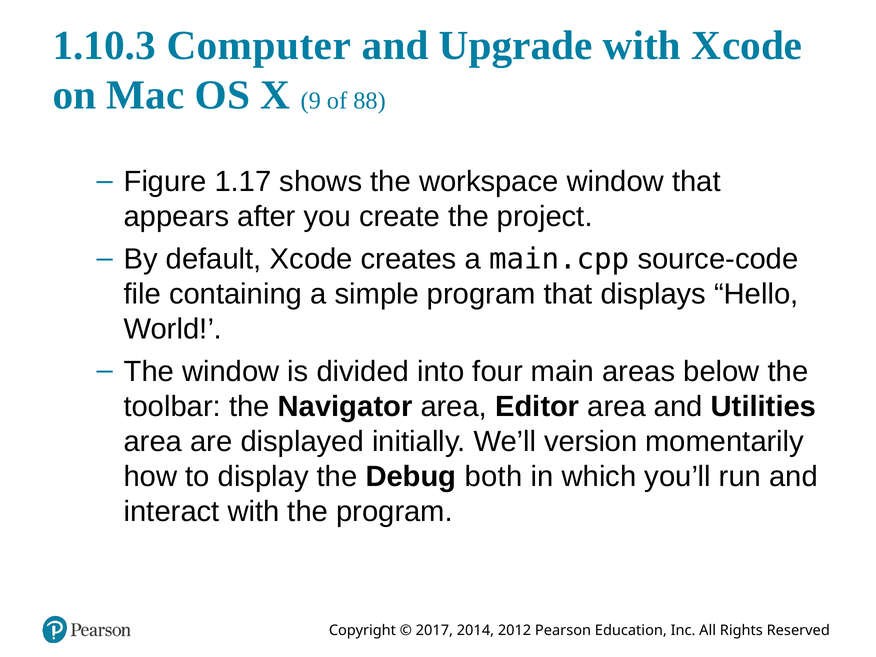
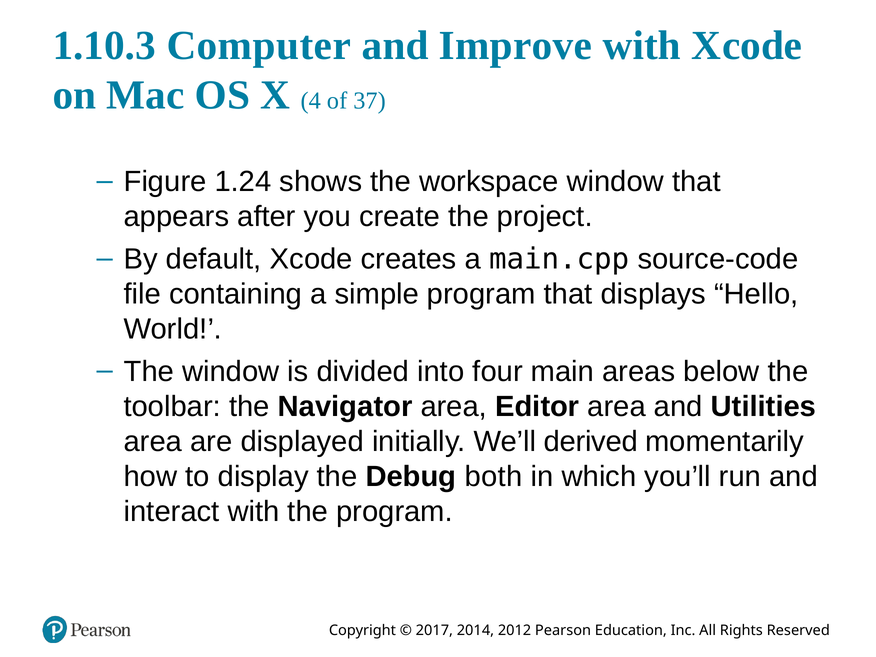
Upgrade: Upgrade -> Improve
9: 9 -> 4
88: 88 -> 37
1.17: 1.17 -> 1.24
version: version -> derived
